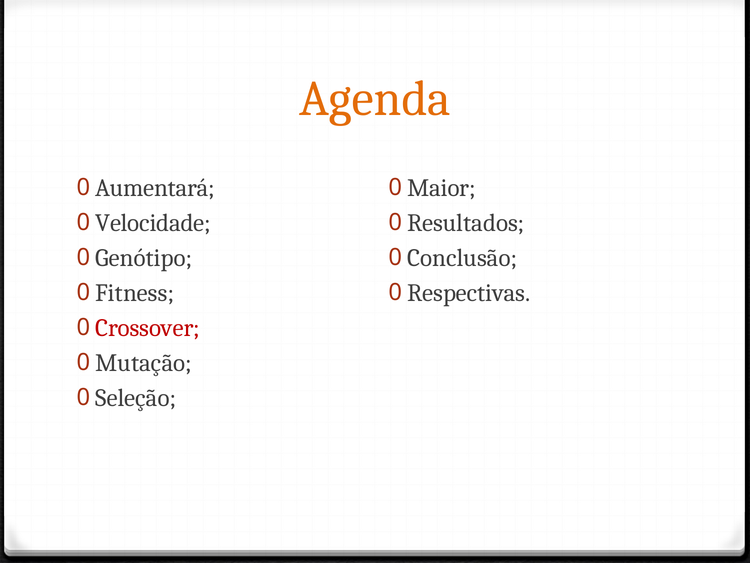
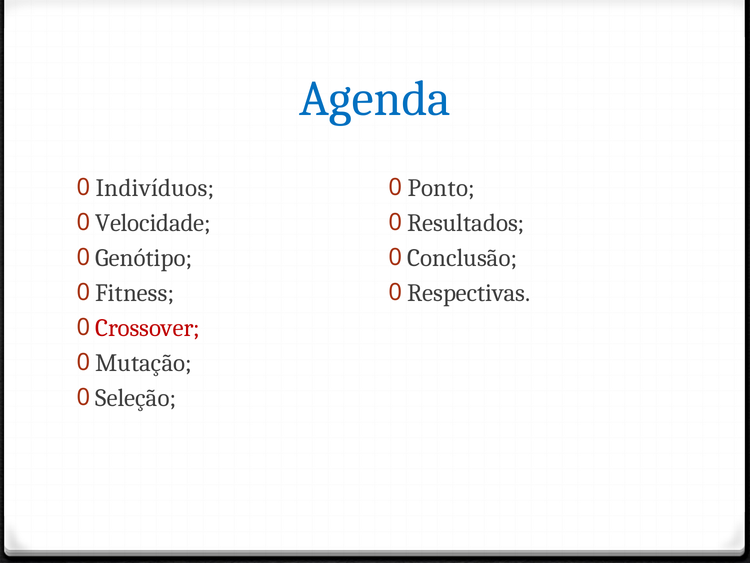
Agenda colour: orange -> blue
Aumentará: Aumentará -> Indivíduos
Maior: Maior -> Ponto
